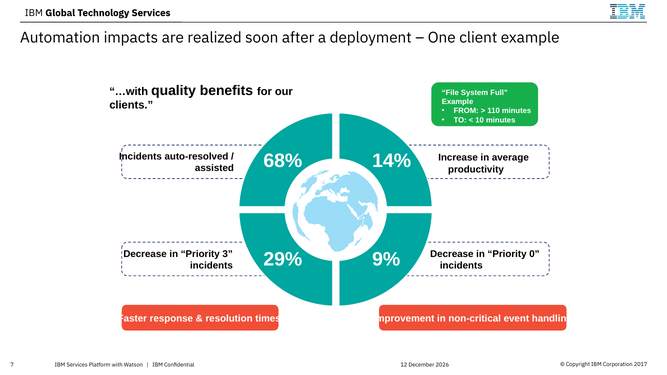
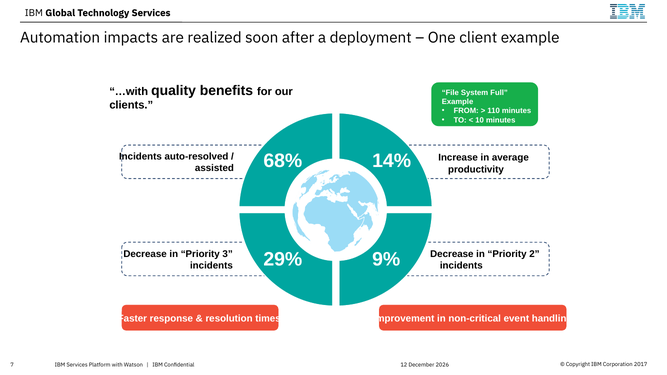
0: 0 -> 2
